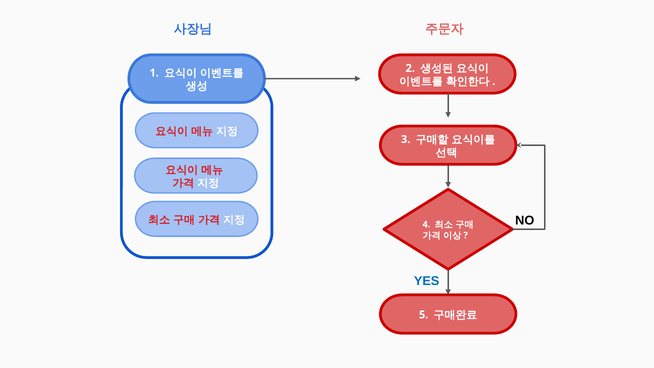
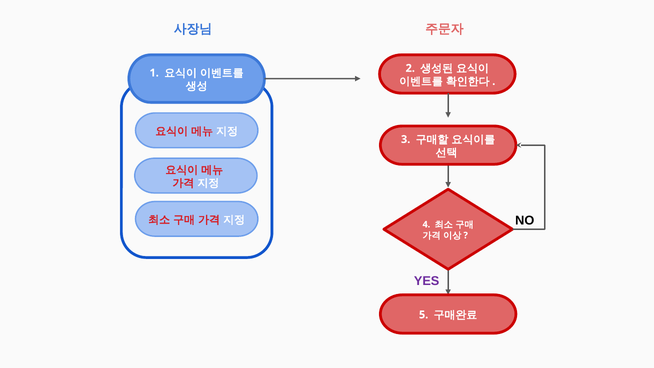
YES colour: blue -> purple
